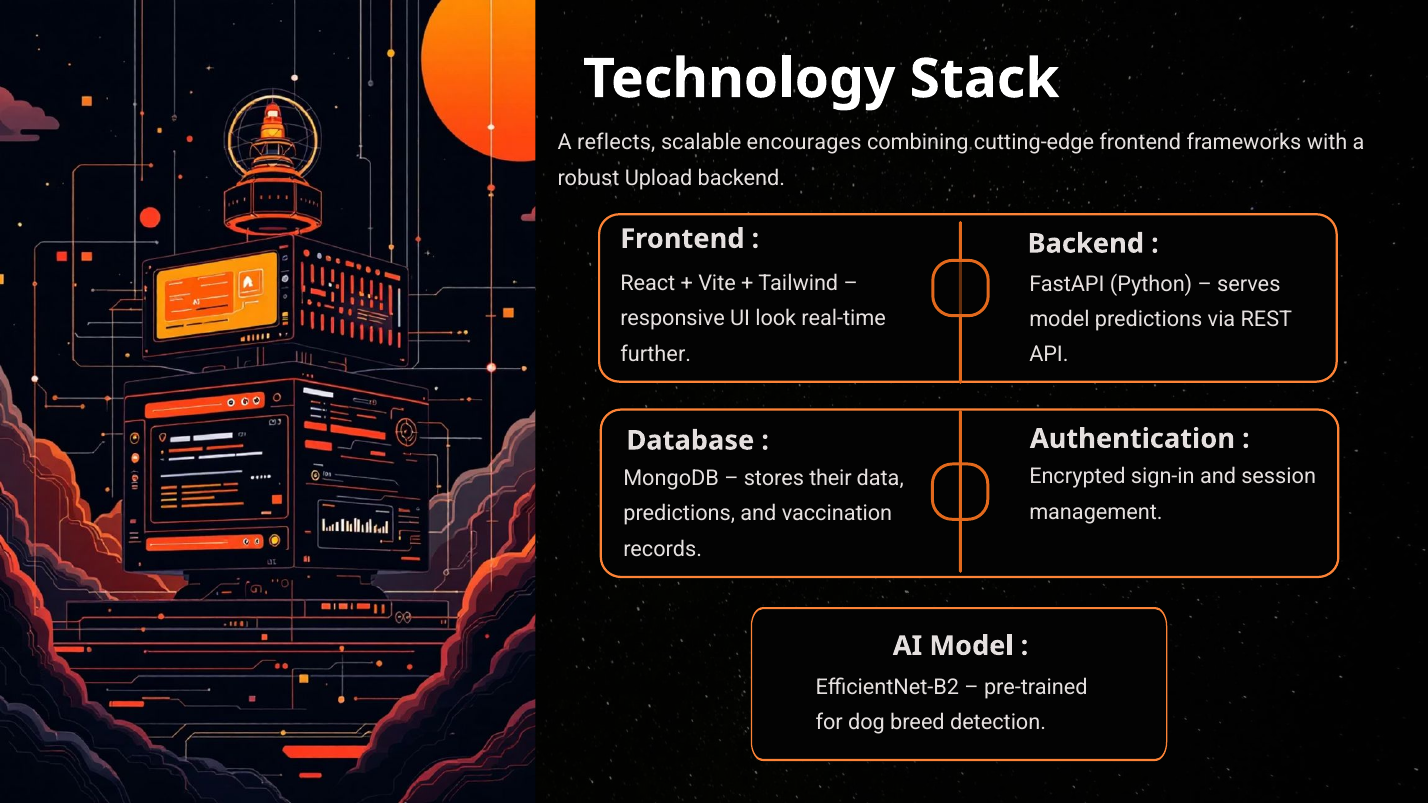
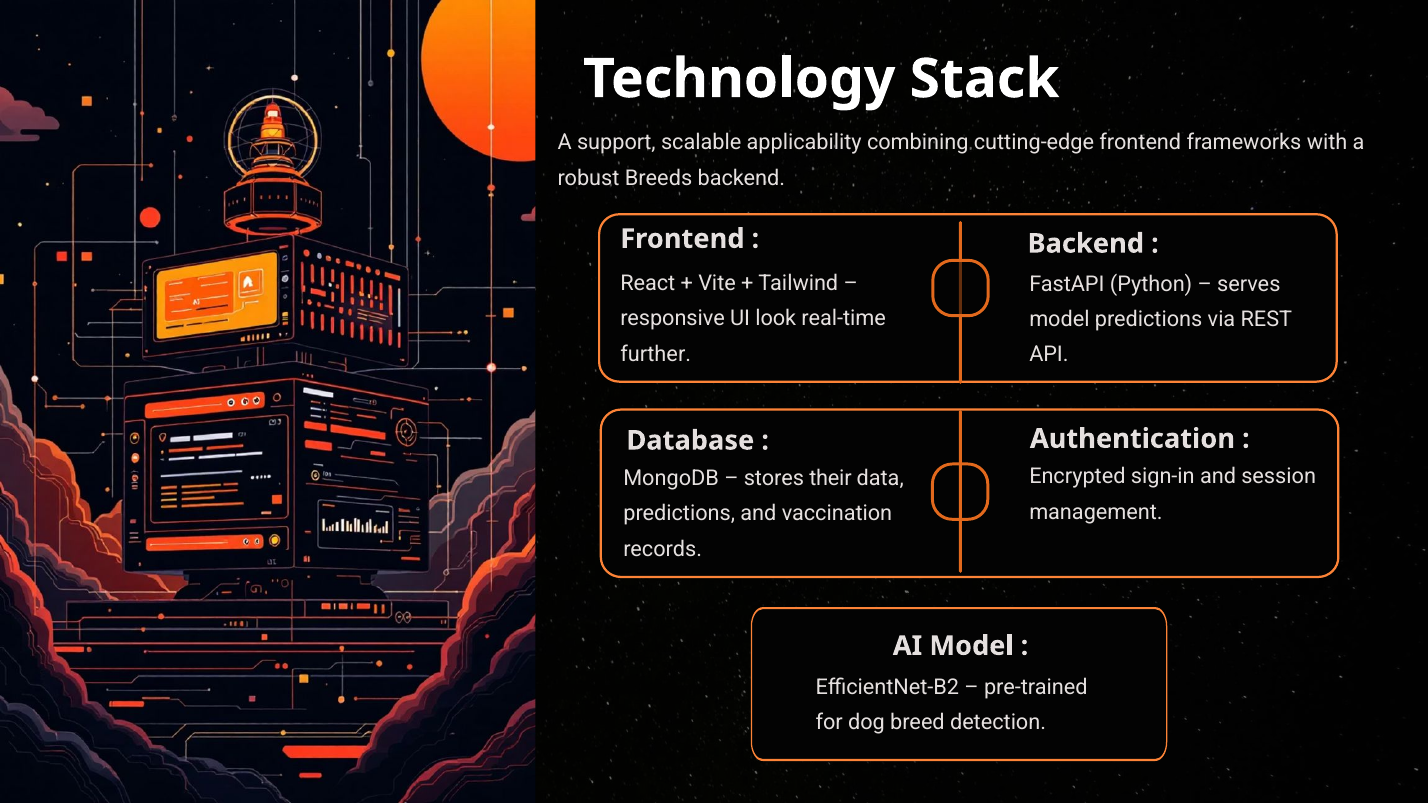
reflects: reflects -> support
encourages: encourages -> applicability
Upload: Upload -> Breeds
